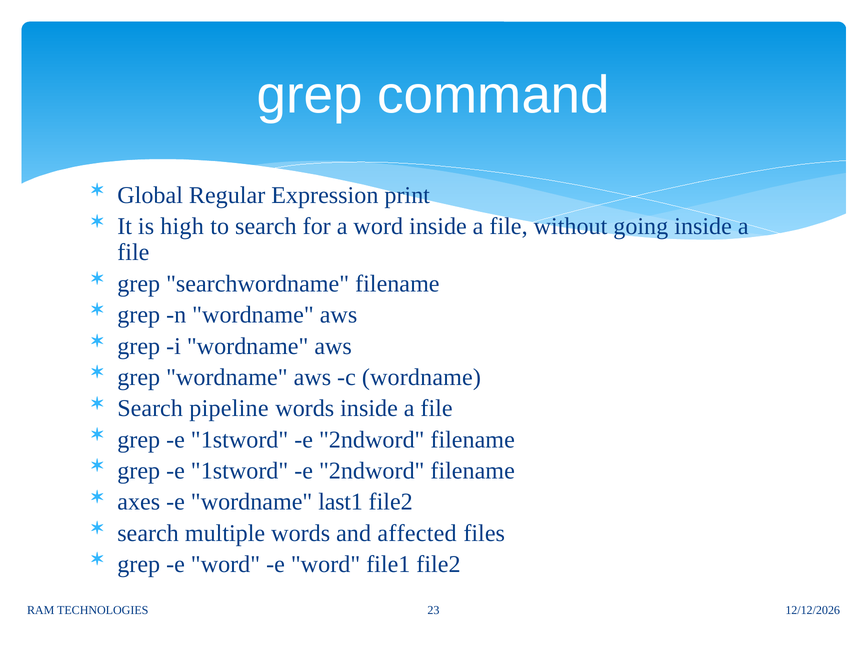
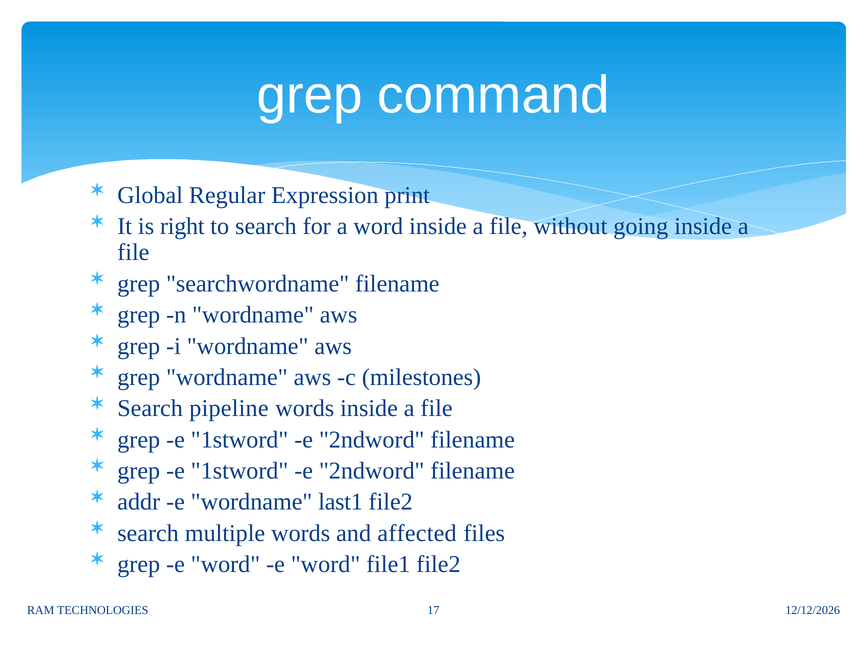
high: high -> right
c wordname: wordname -> milestones
axes: axes -> addr
23: 23 -> 17
